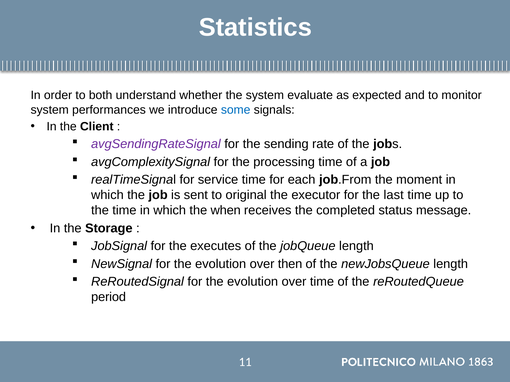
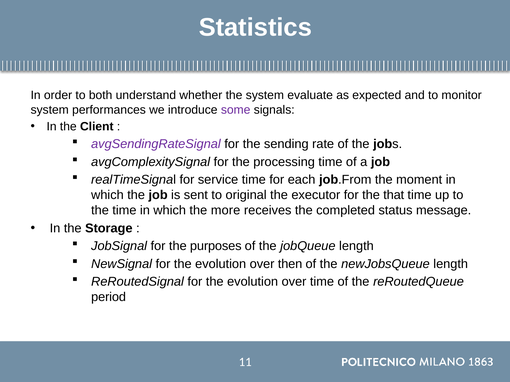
some colour: blue -> purple
last: last -> that
when: when -> more
executes: executes -> purposes
